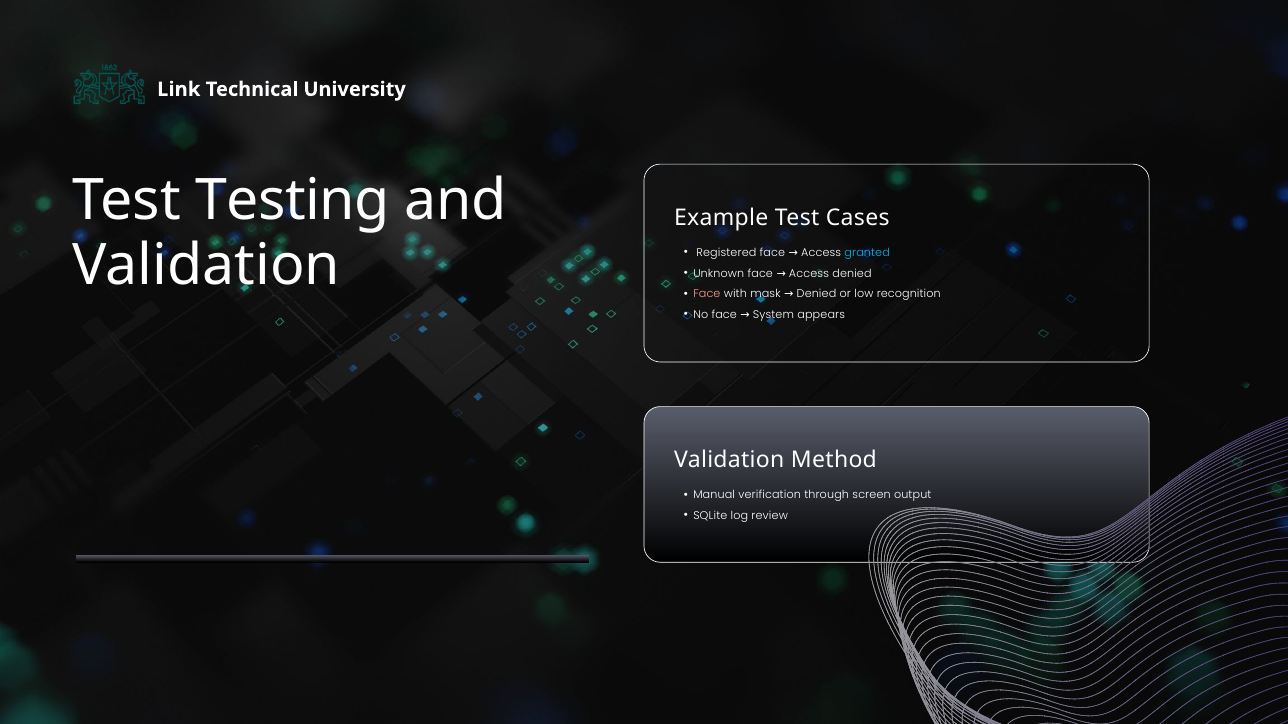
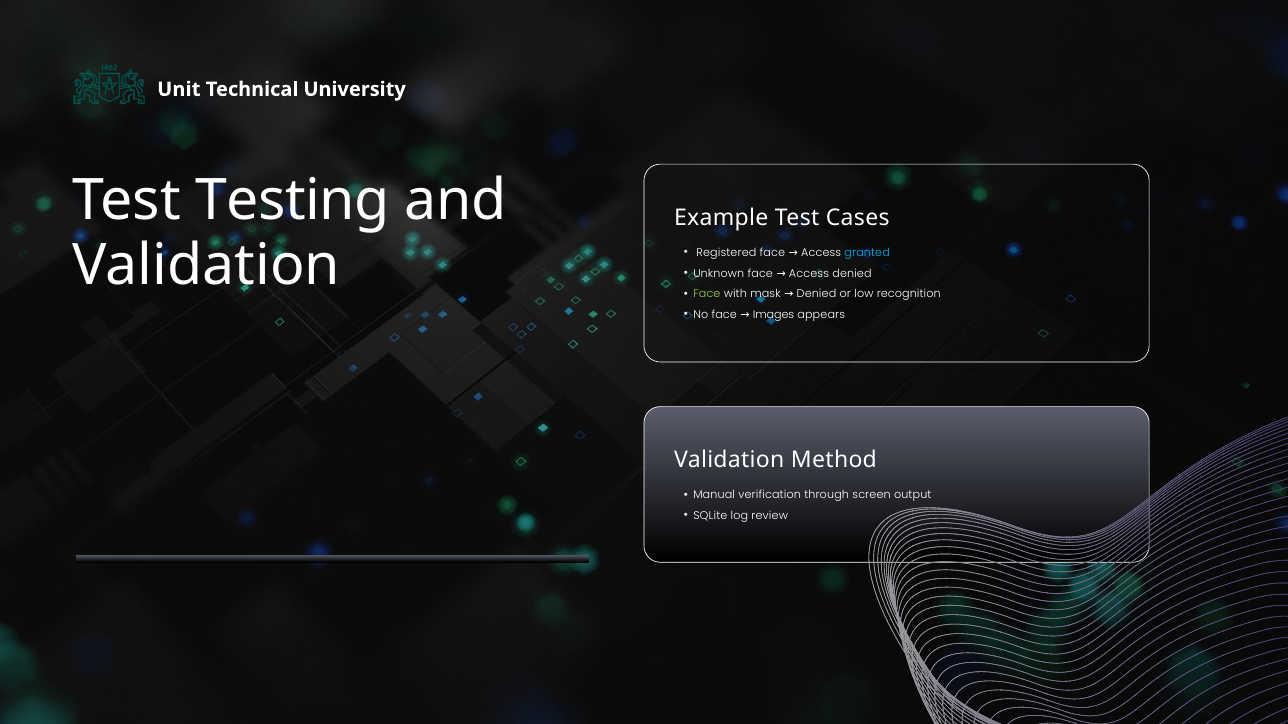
Link: Link -> Unit
Face at (707, 294) colour: pink -> light green
System: System -> Images
